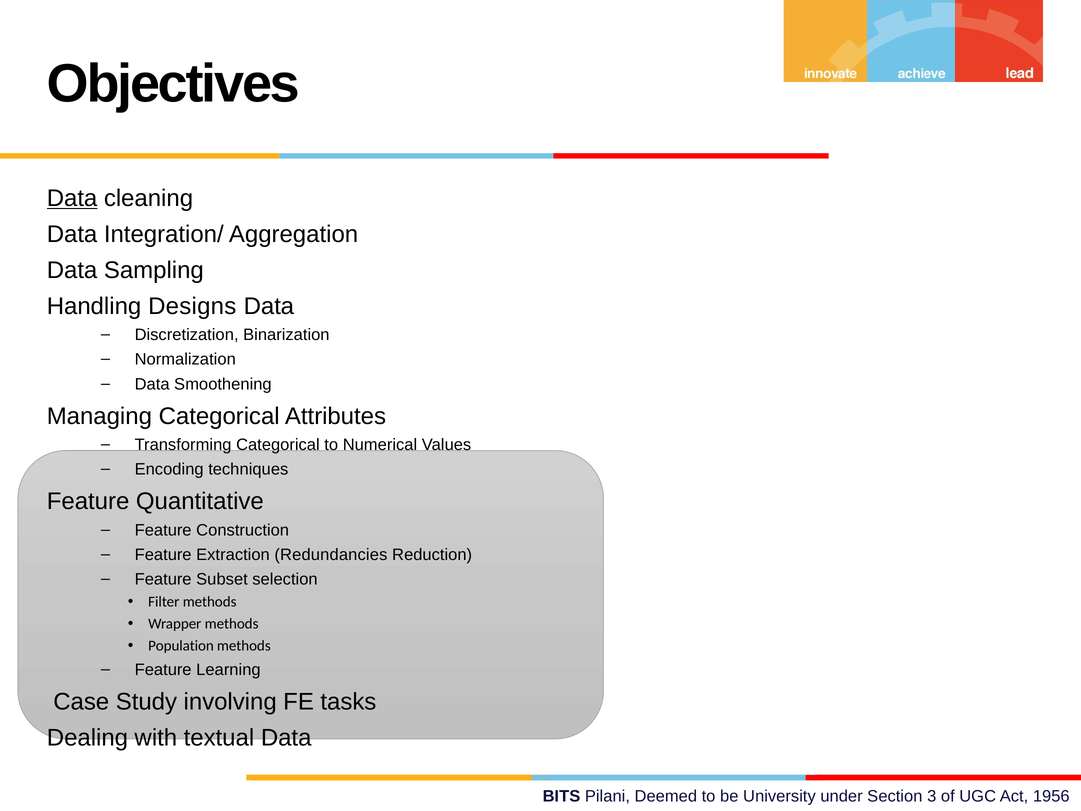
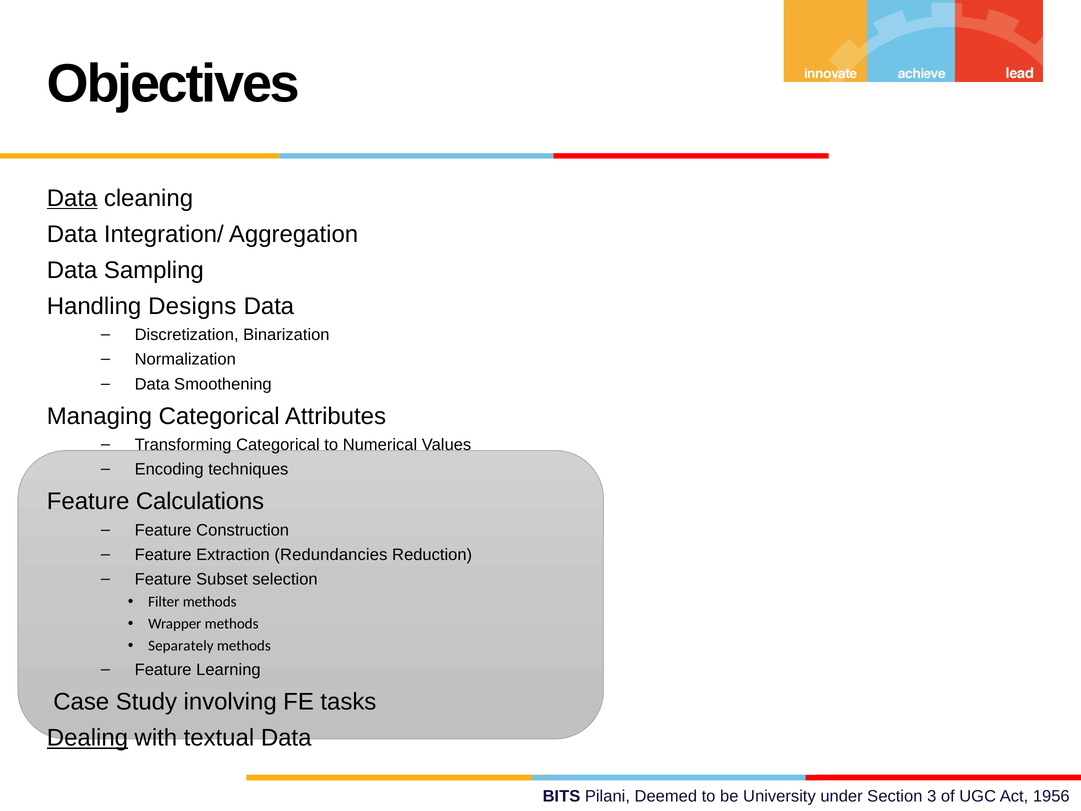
Quantitative: Quantitative -> Calculations
Population: Population -> Separately
Dealing underline: none -> present
